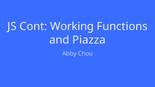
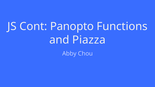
Working: Working -> Panopto
